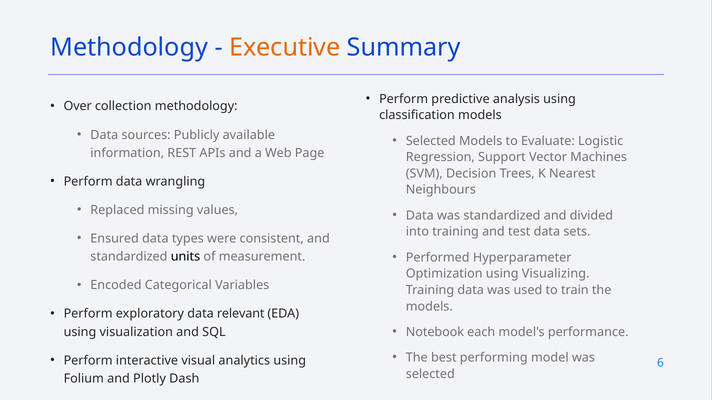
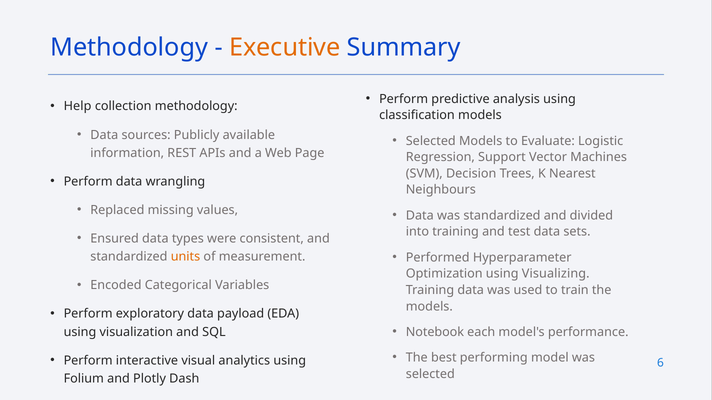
Over: Over -> Help
units colour: black -> orange
relevant: relevant -> payload
